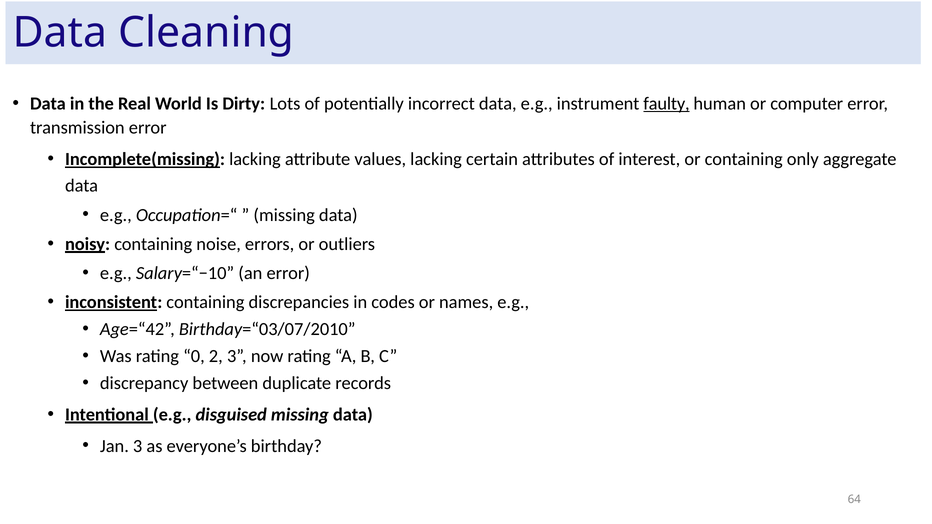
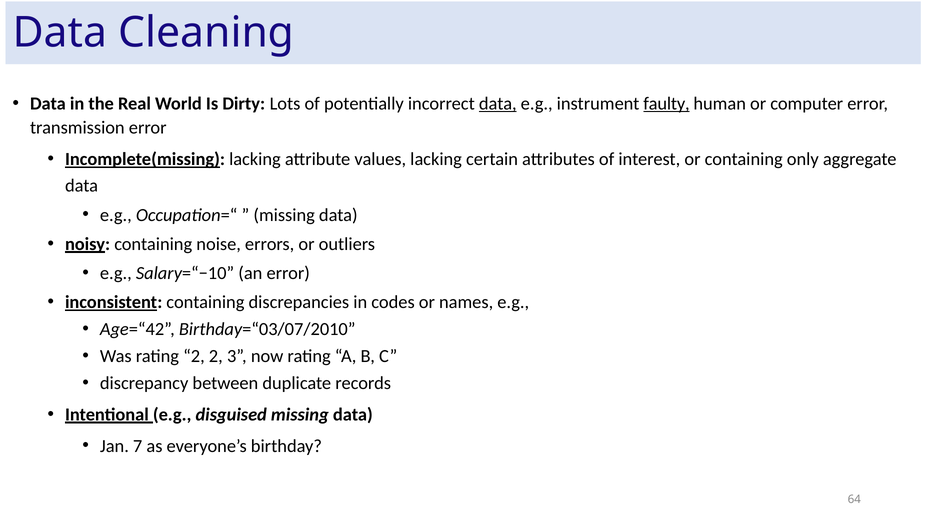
data at (498, 104) underline: none -> present
rating 0: 0 -> 2
Jan 3: 3 -> 7
